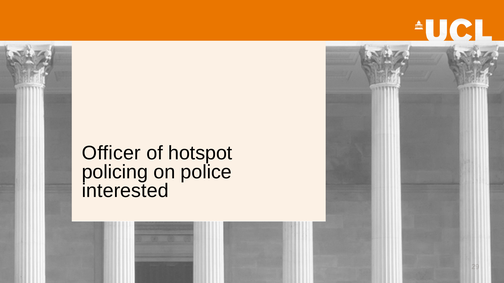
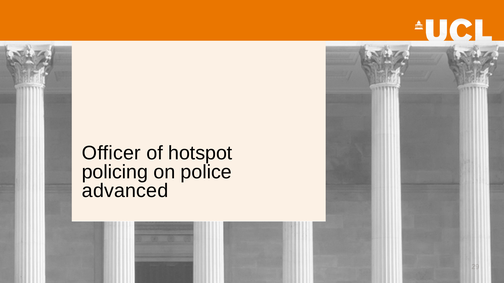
interested: interested -> advanced
